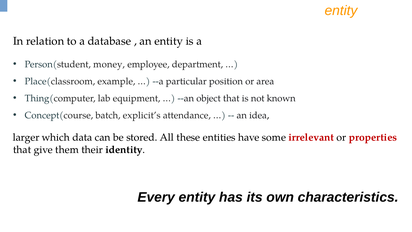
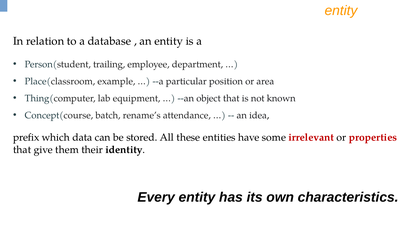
money: money -> trailing
explicit’s: explicit’s -> rename’s
larger: larger -> prefix
